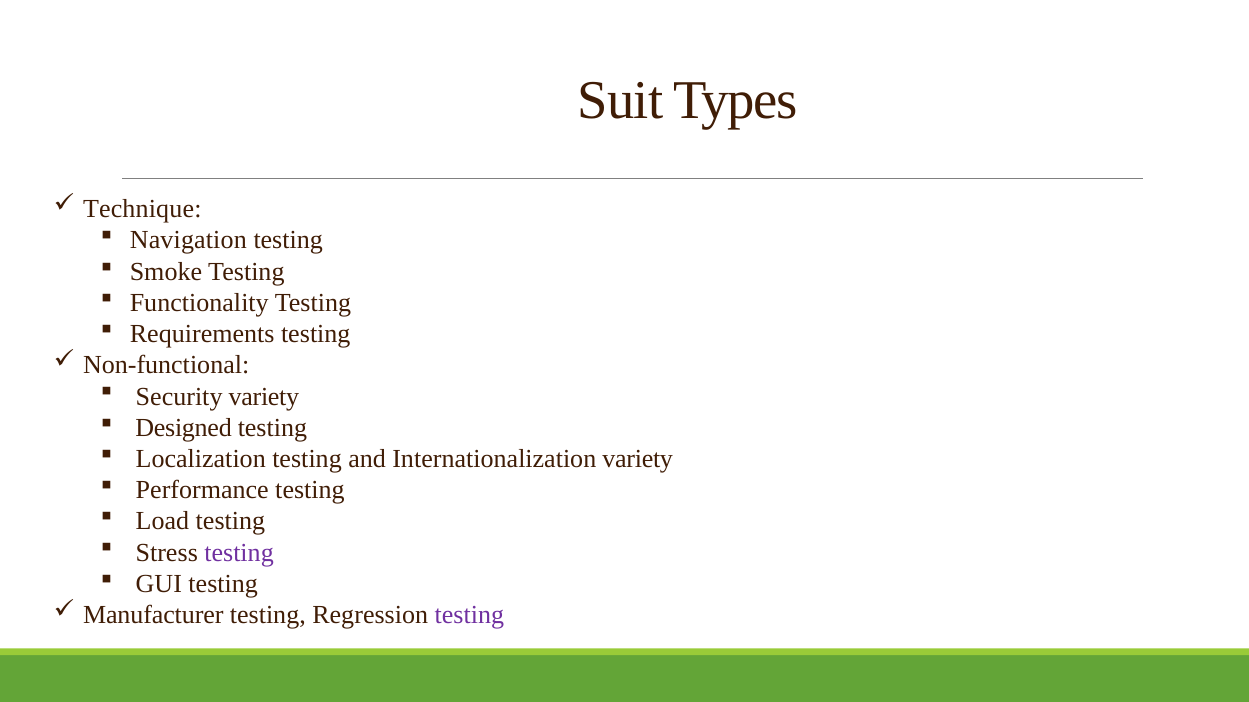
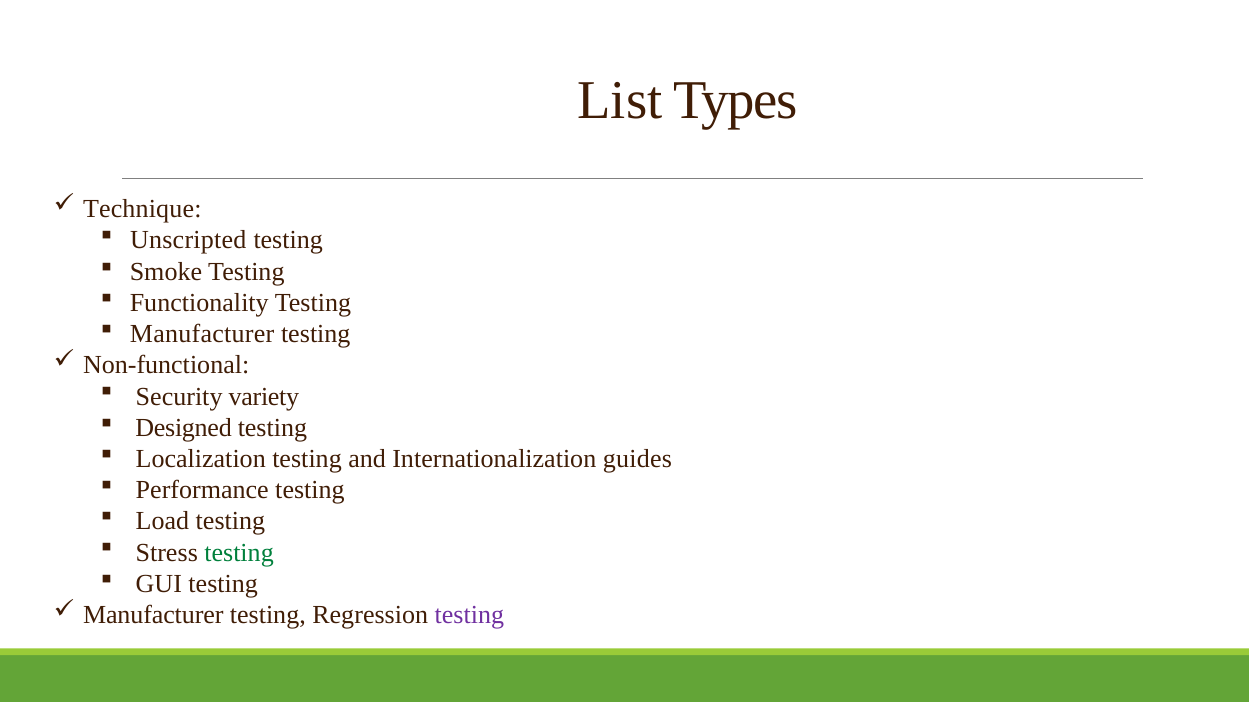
Suit: Suit -> List
Navigation: Navigation -> Unscripted
Requirements at (202, 334): Requirements -> Manufacturer
Internationalization variety: variety -> guides
testing at (239, 553) colour: purple -> green
